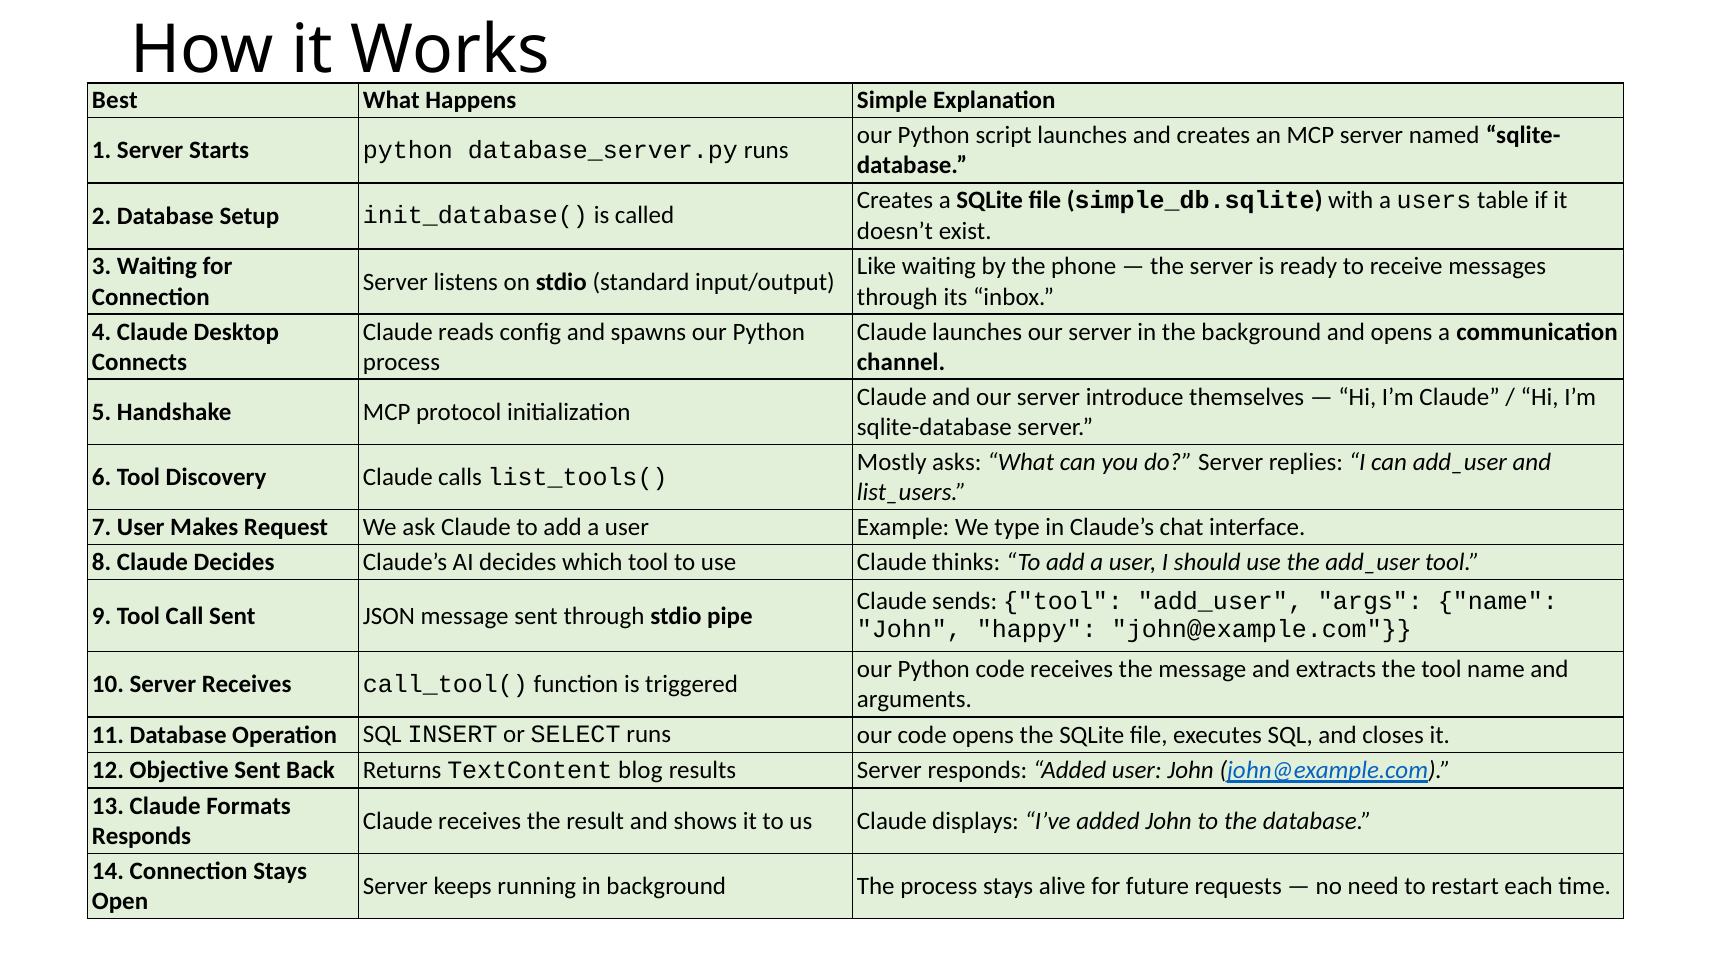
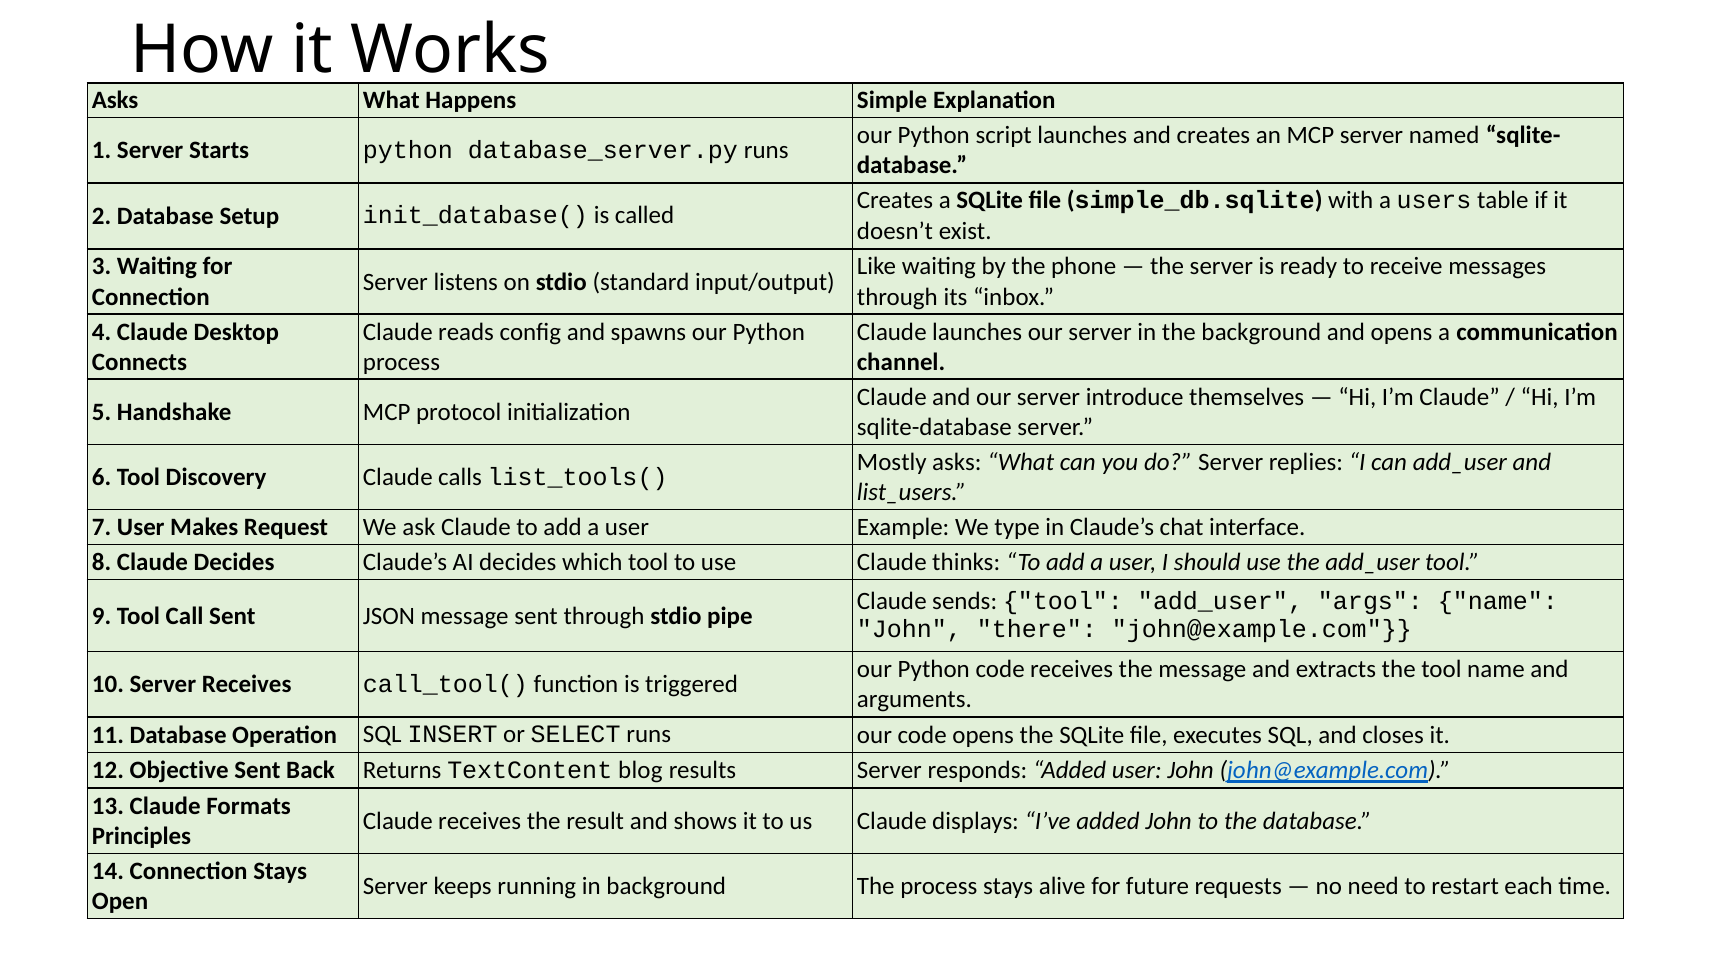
Best at (115, 101): Best -> Asks
happy: happy -> there
Responds at (142, 837): Responds -> Principles
